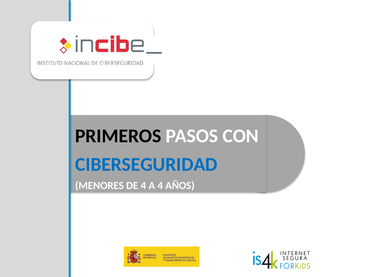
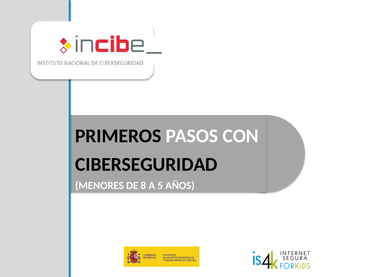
CIBERSEGURIDAD colour: blue -> black
DE 4: 4 -> 8
A 4: 4 -> 5
